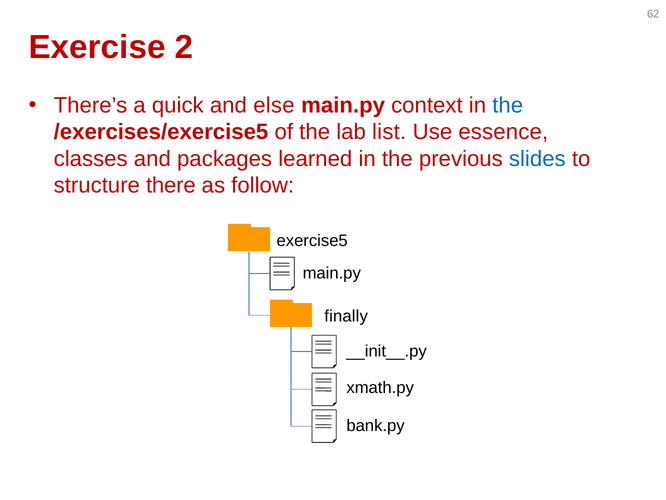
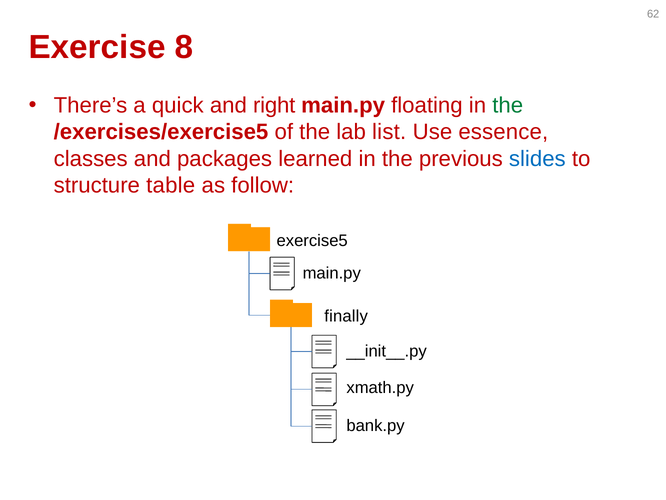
2: 2 -> 8
else: else -> right
context: context -> floating
the at (508, 105) colour: blue -> green
there: there -> table
